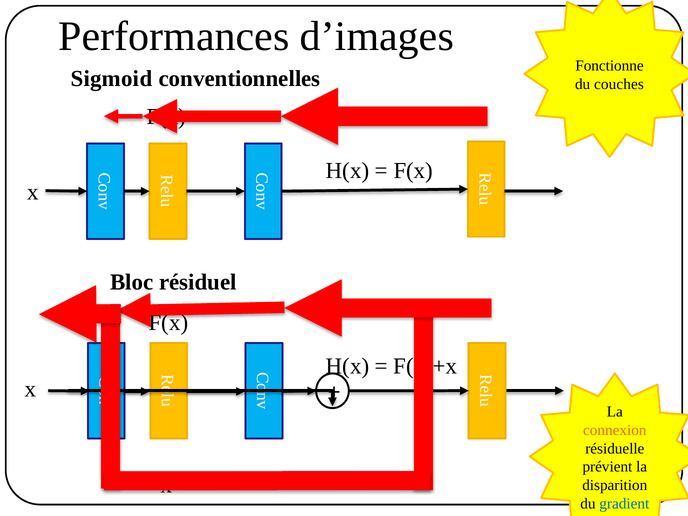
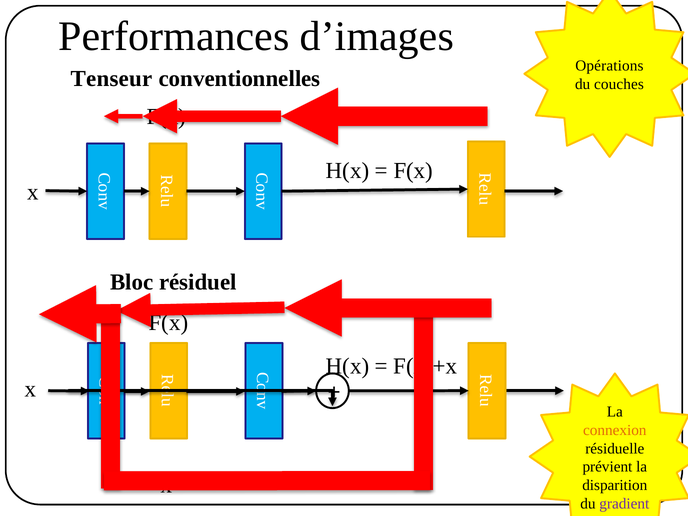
Fonctionne: Fonctionne -> Opérations
Sigmoid: Sigmoid -> Tenseur
gradient colour: blue -> purple
